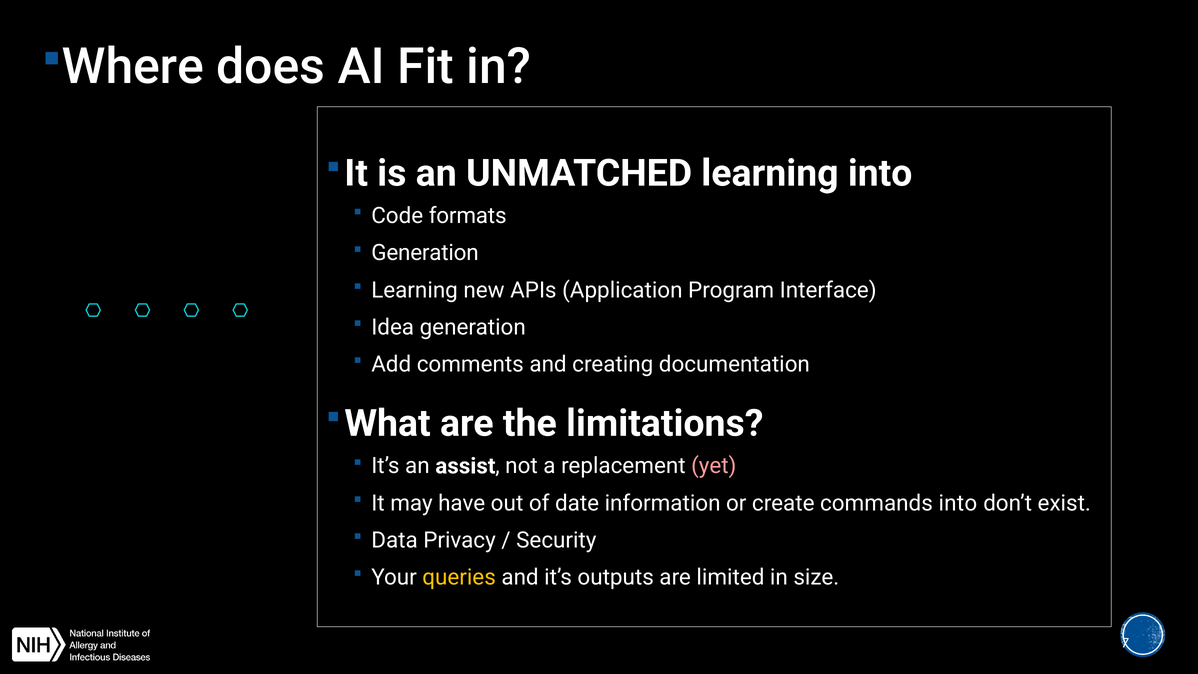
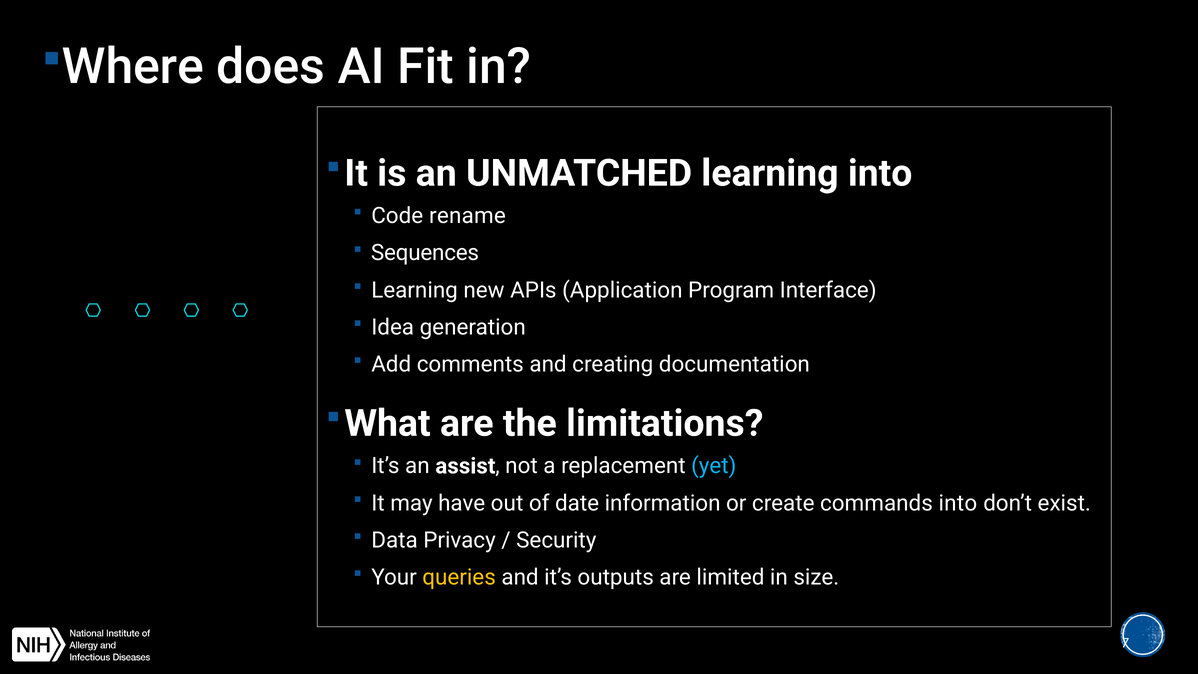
formats: formats -> rename
Generation at (425, 253): Generation -> Sequences
yet colour: pink -> light blue
